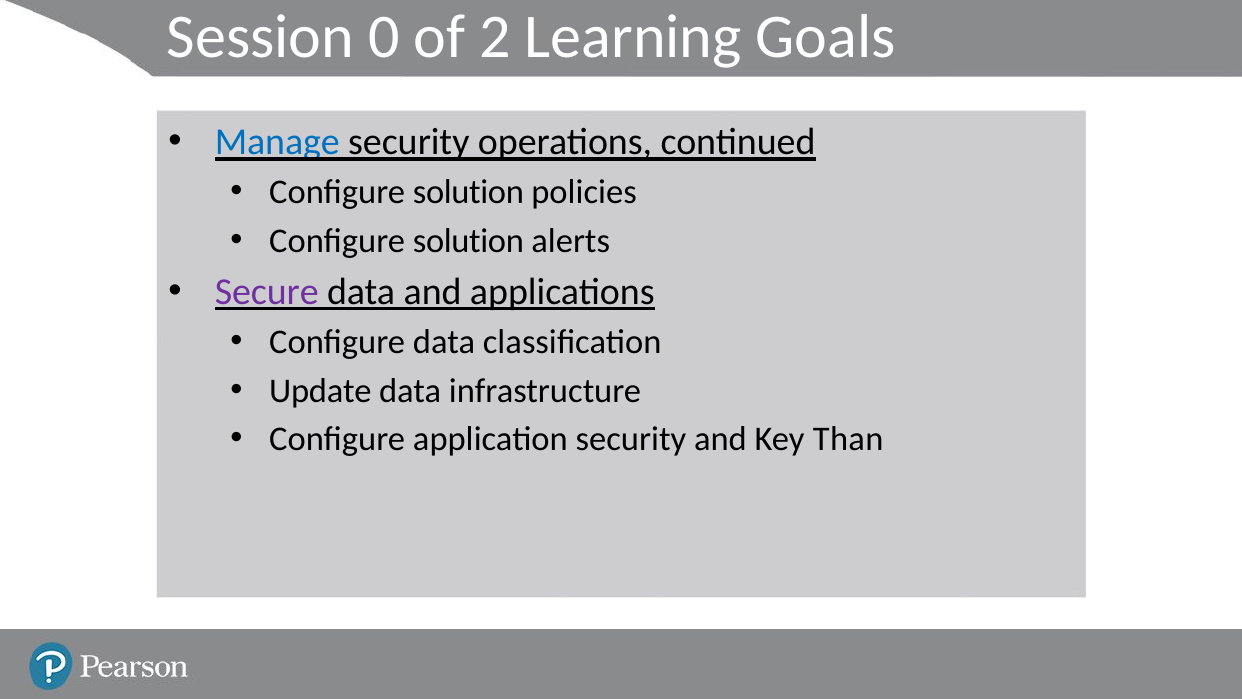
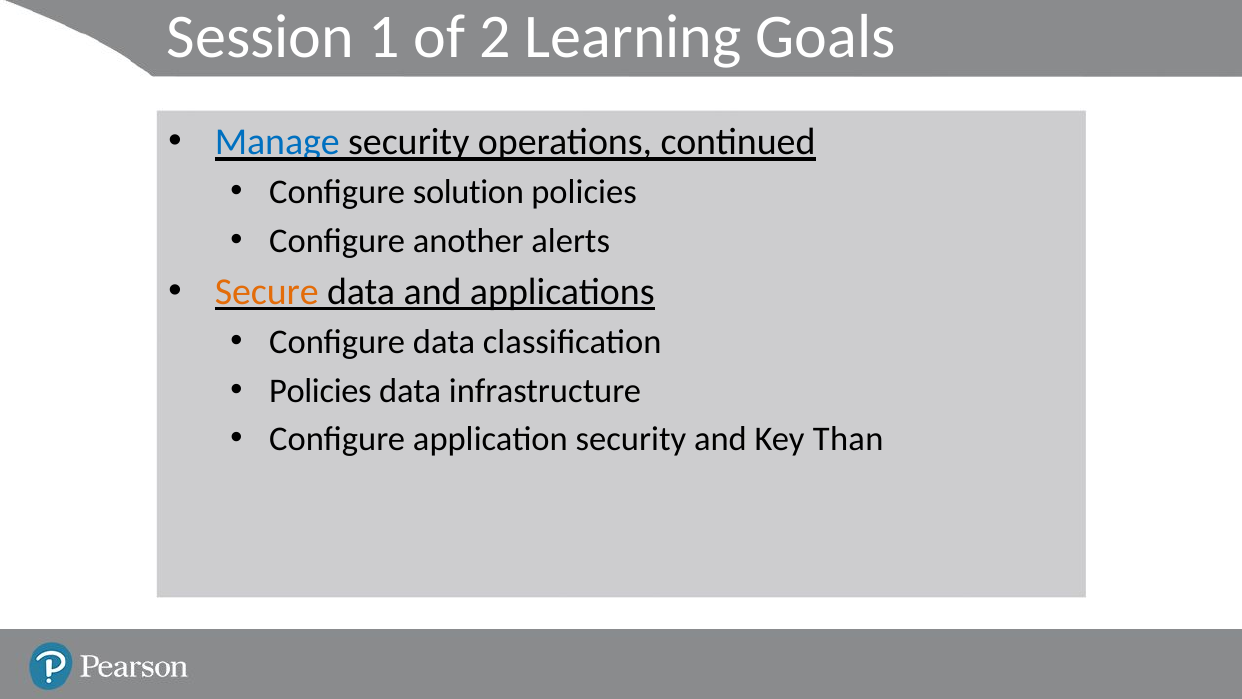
0: 0 -> 1
solution at (468, 241): solution -> another
Secure colour: purple -> orange
Update at (320, 390): Update -> Policies
